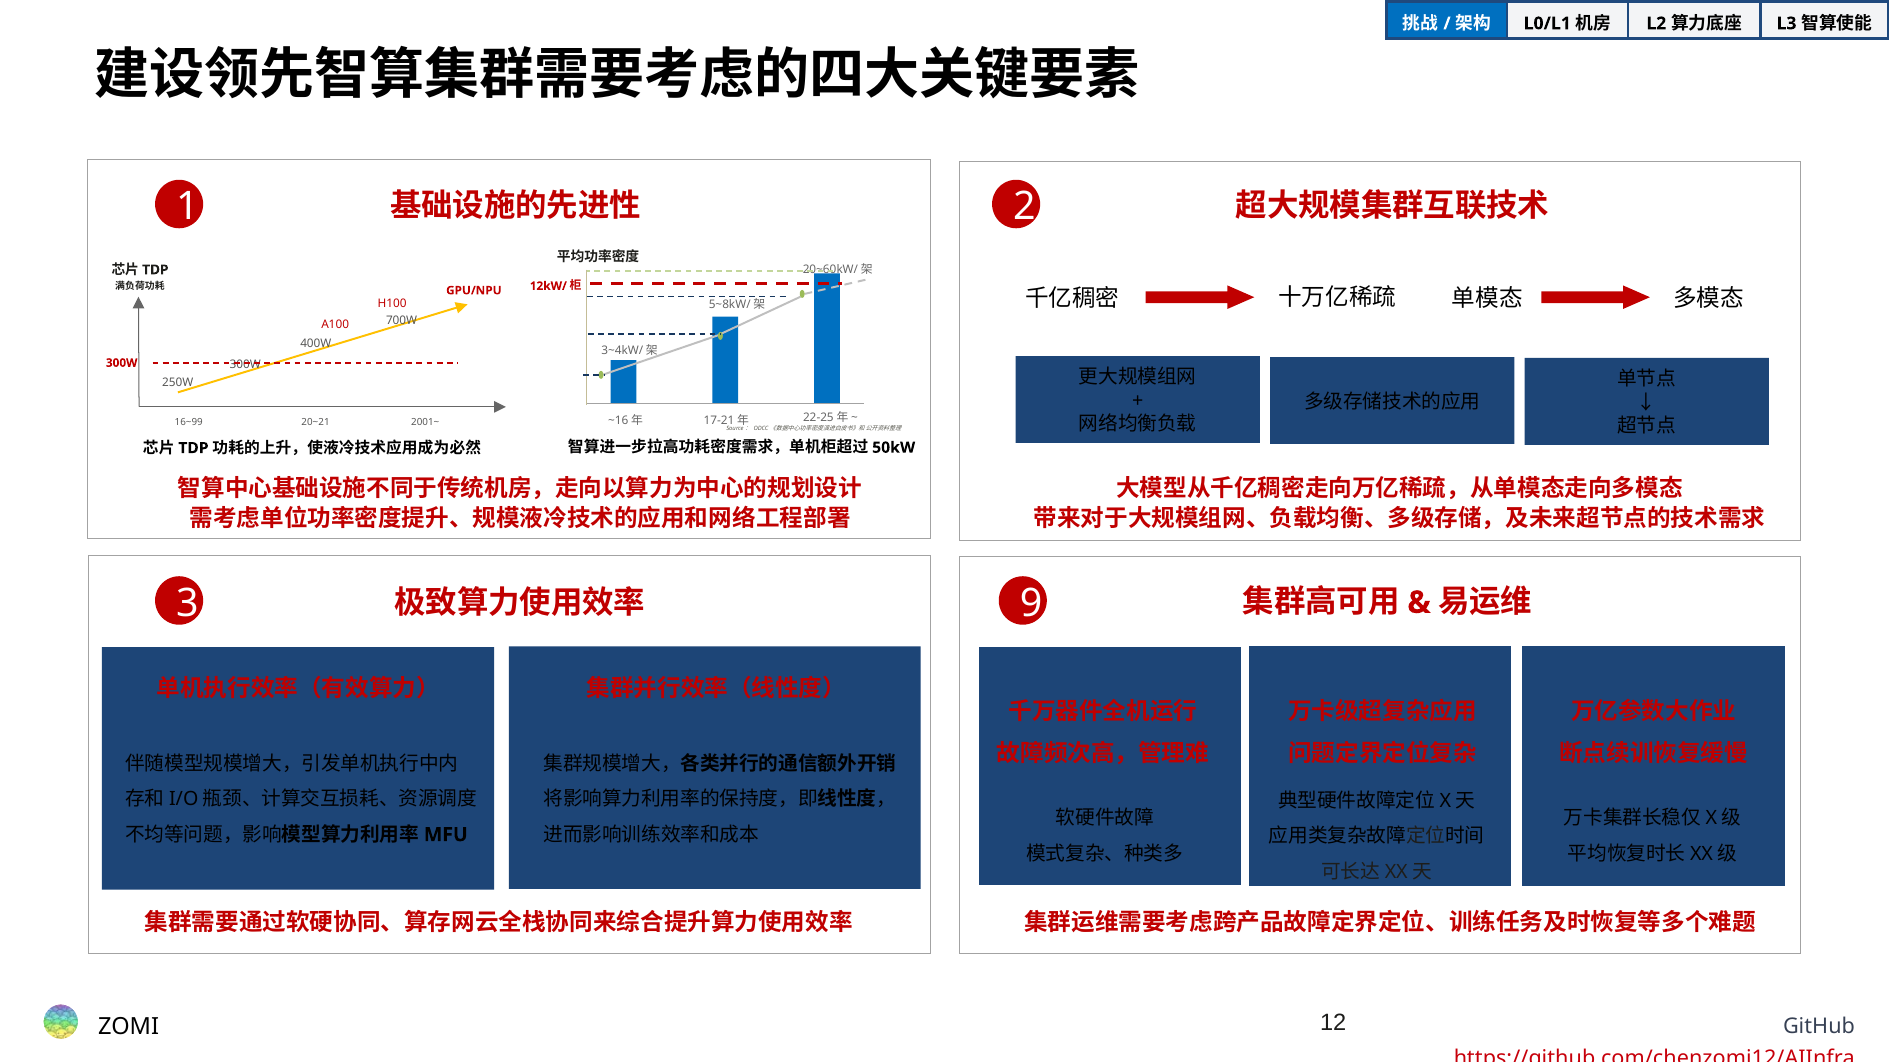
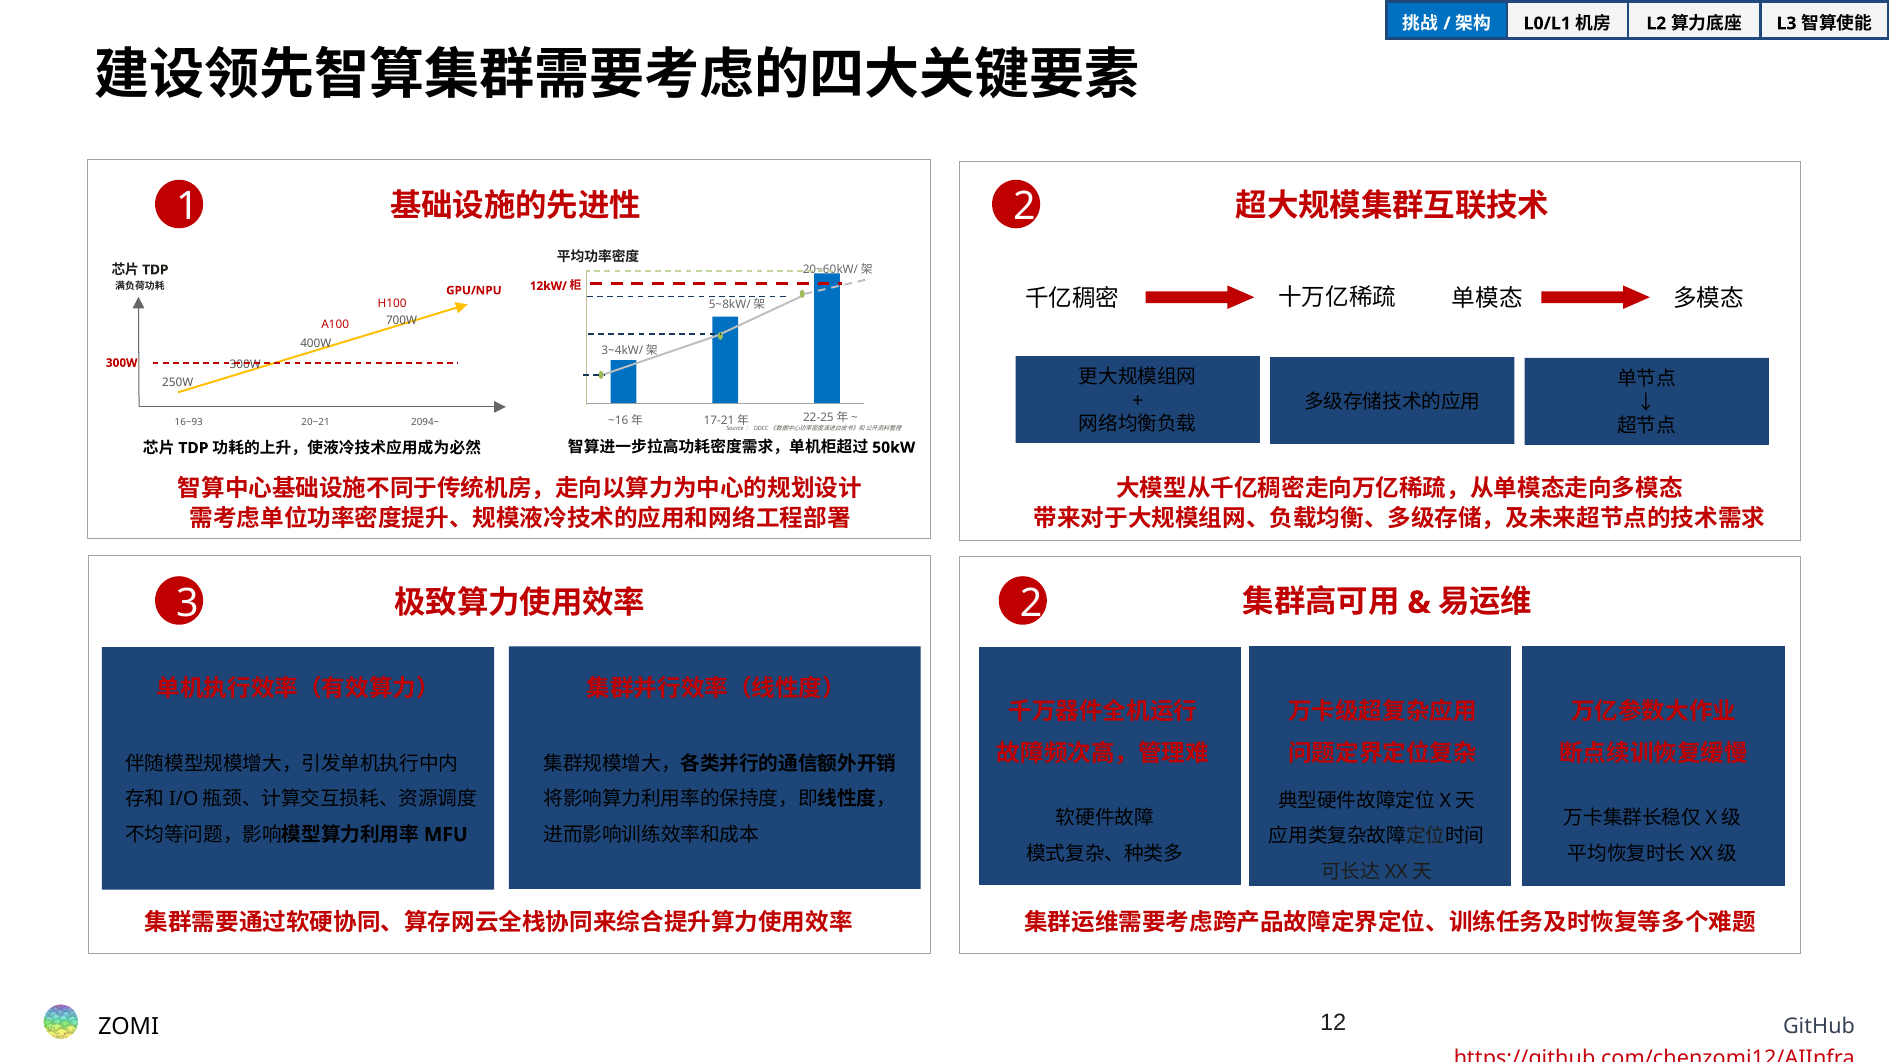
16~99: 16~99 -> 16~93
2001~: 2001~ -> 2094~
3 9: 9 -> 2
